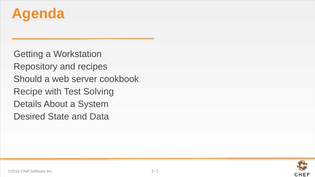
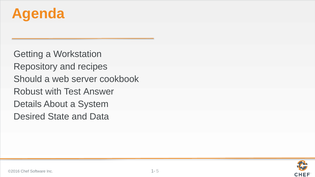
Recipe: Recipe -> Robust
Solving: Solving -> Answer
